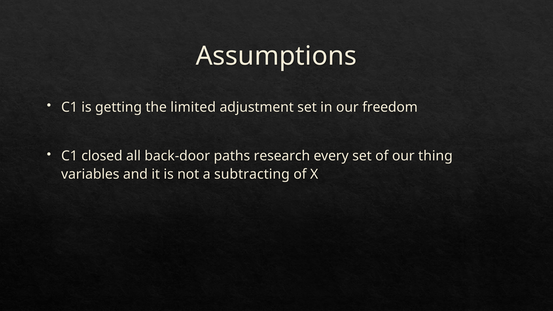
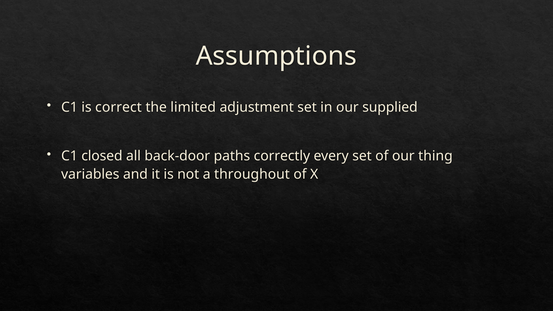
getting: getting -> correct
freedom: freedom -> supplied
research: research -> correctly
subtracting: subtracting -> throughout
